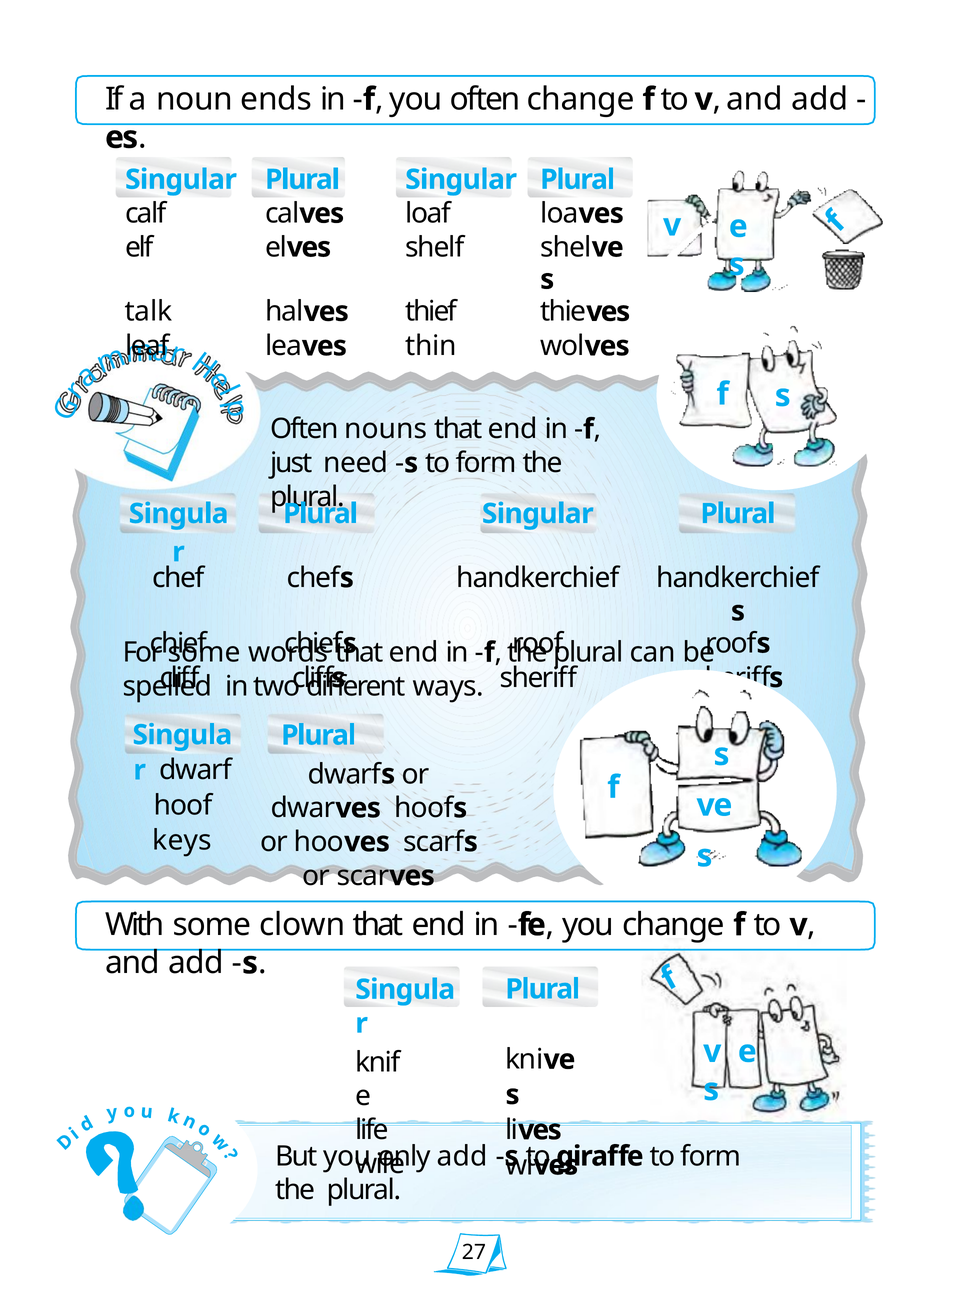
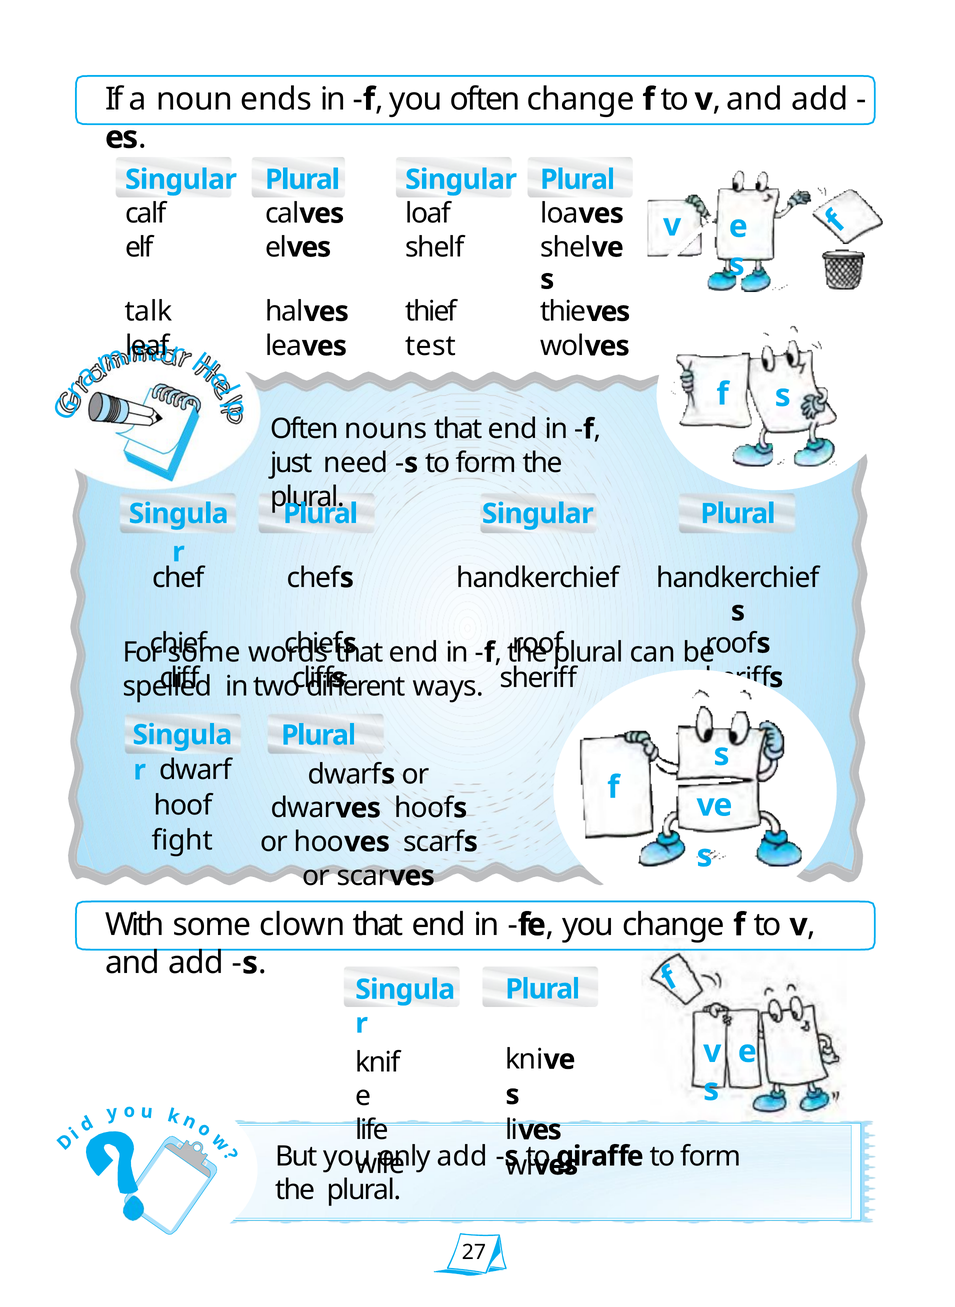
thin: thin -> test
keys: keys -> fight
